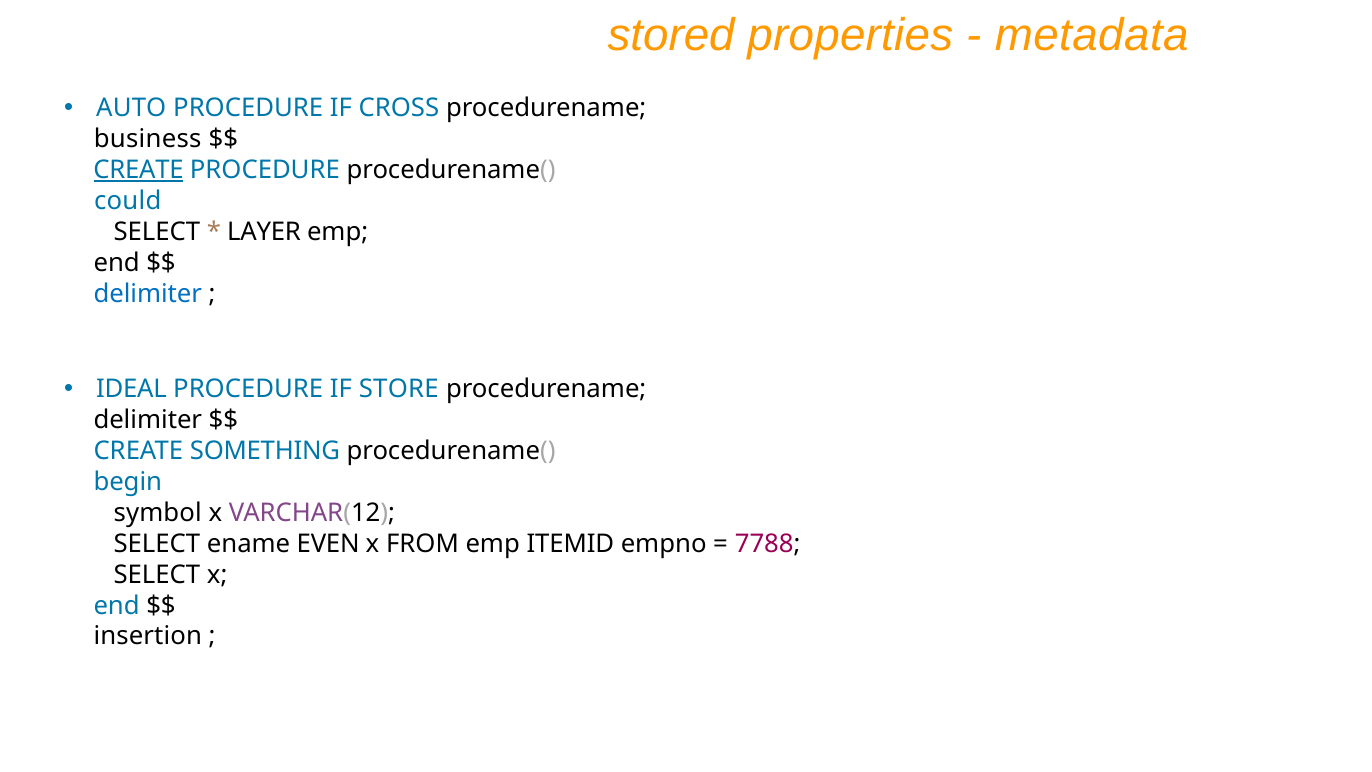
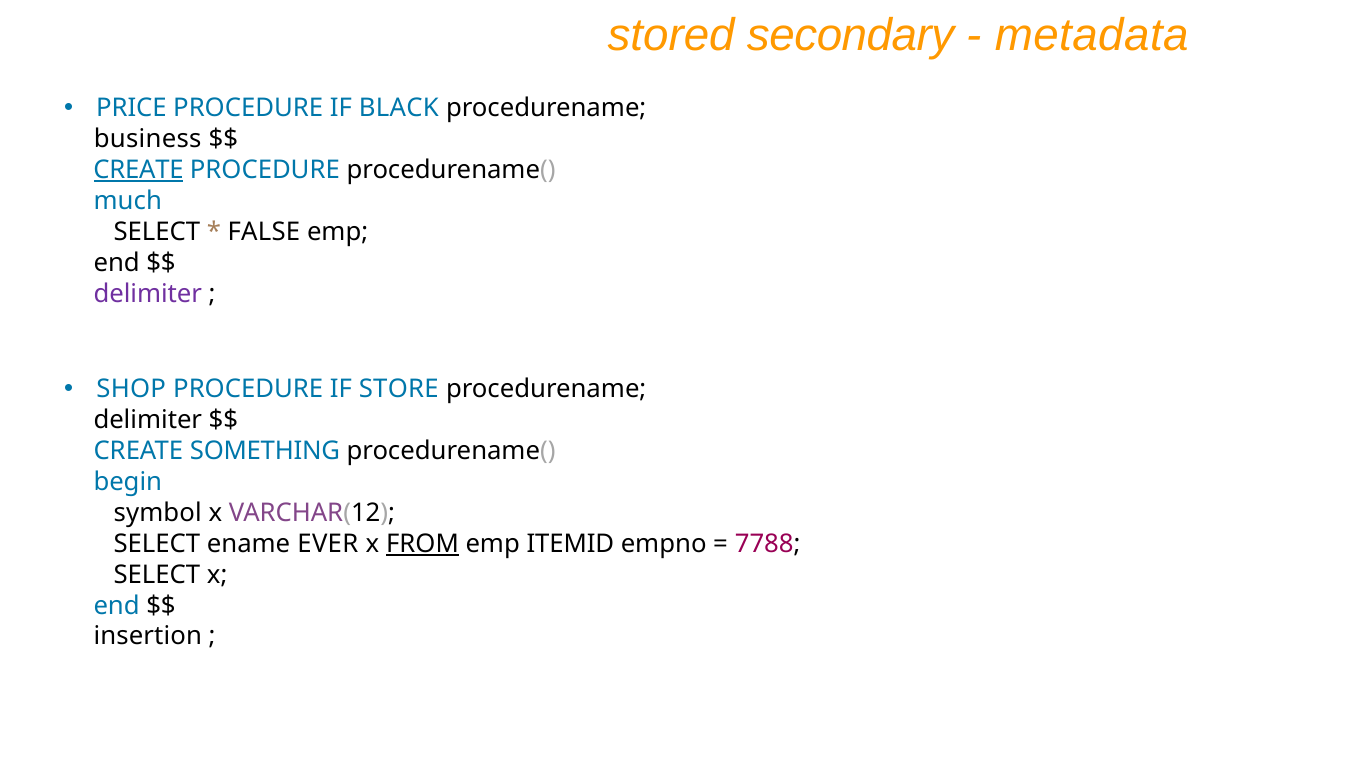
properties: properties -> secondary
AUTO: AUTO -> PRICE
CROSS: CROSS -> BLACK
could: could -> much
LAYER: LAYER -> FALSE
delimiter at (148, 294) colour: blue -> purple
IDEAL: IDEAL -> SHOP
EVEN: EVEN -> EVER
FROM underline: none -> present
